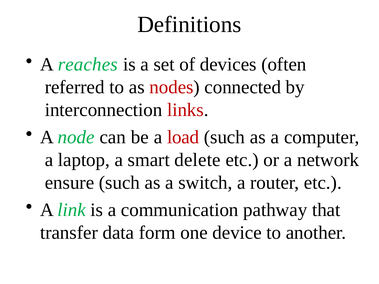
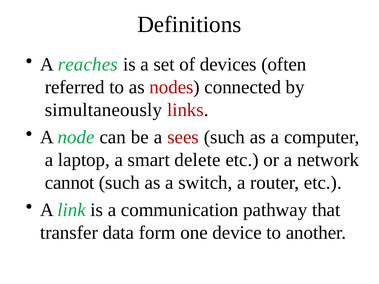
interconnection: interconnection -> simultaneously
load: load -> sees
ensure: ensure -> cannot
